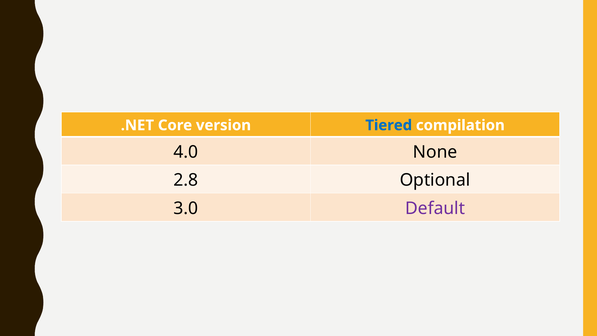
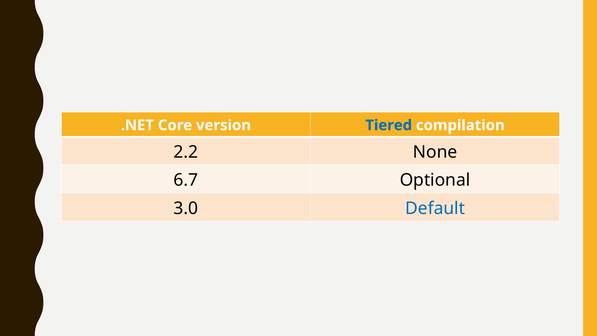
4.0: 4.0 -> 2.2
2.8: 2.8 -> 6.7
Default colour: purple -> blue
